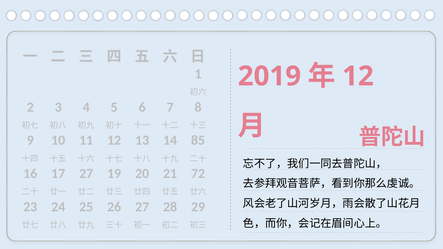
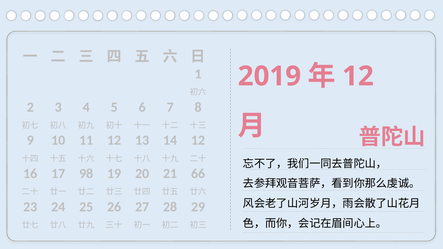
14 85: 85 -> 12
17 27: 27 -> 98
72: 72 -> 66
